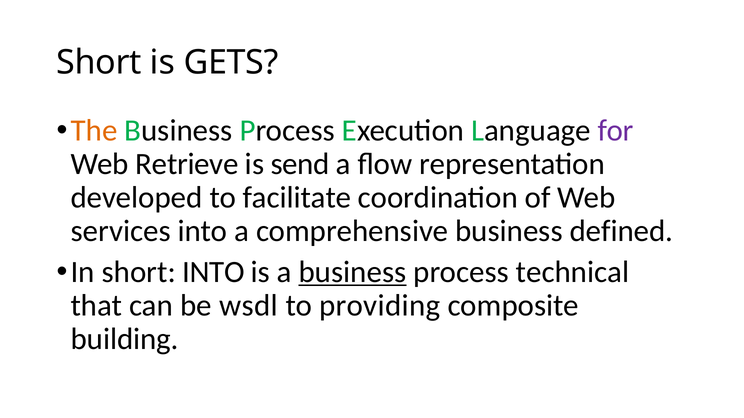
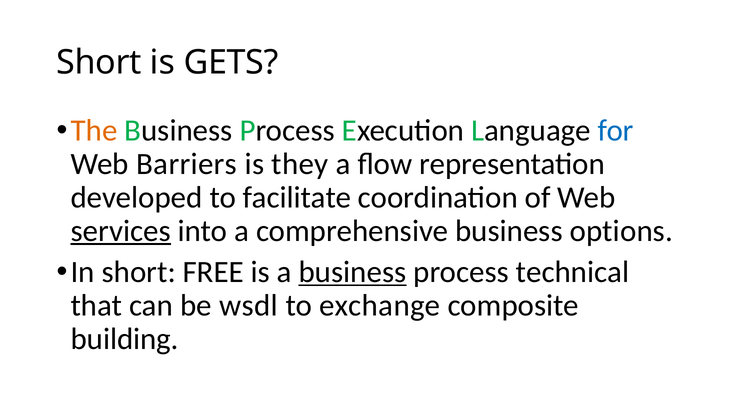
for colour: purple -> blue
Retrieve: Retrieve -> Barriers
send: send -> they
services underline: none -> present
defined: defined -> options
short INTO: INTO -> FREE
providing: providing -> exchange
